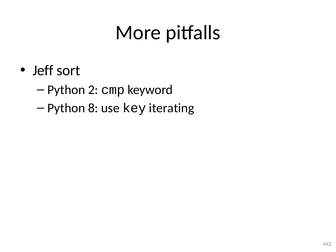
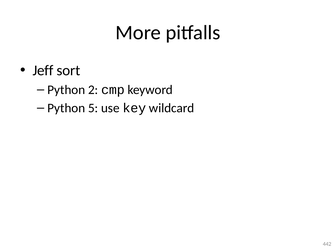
8: 8 -> 5
iterating: iterating -> wildcard
